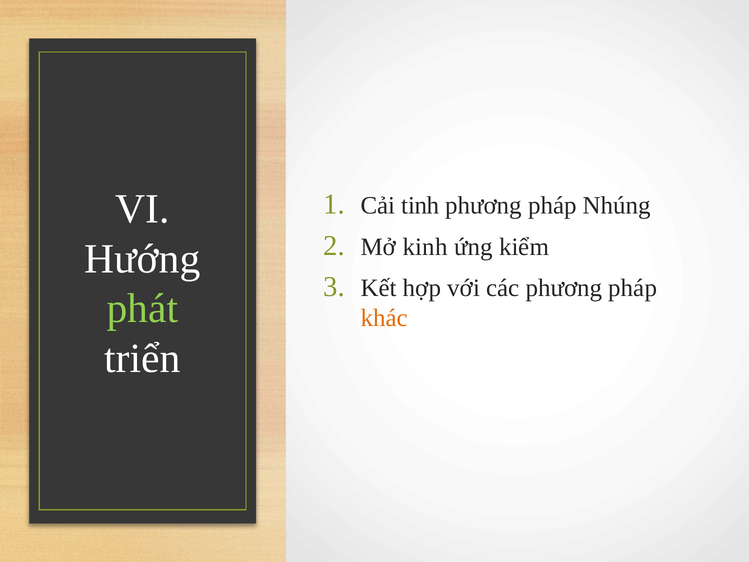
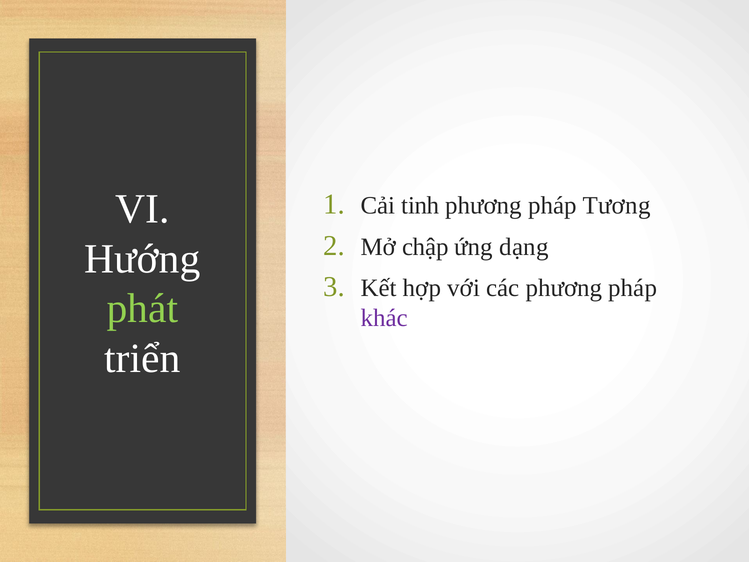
Nhúng: Nhúng -> Tương
kinh: kinh -> chập
kiểm: kiểm -> dạng
khác colour: orange -> purple
